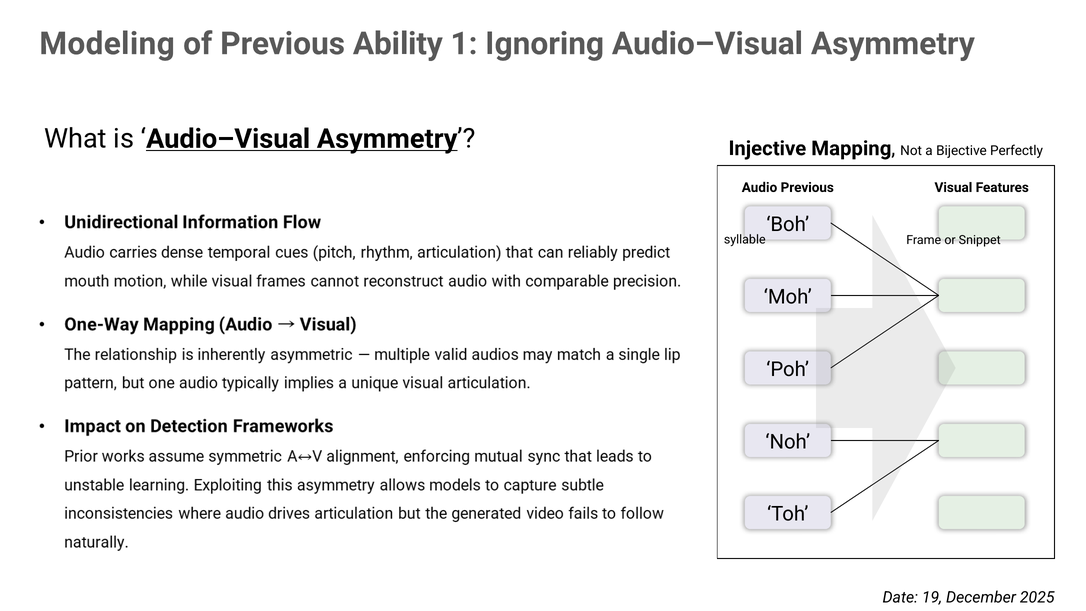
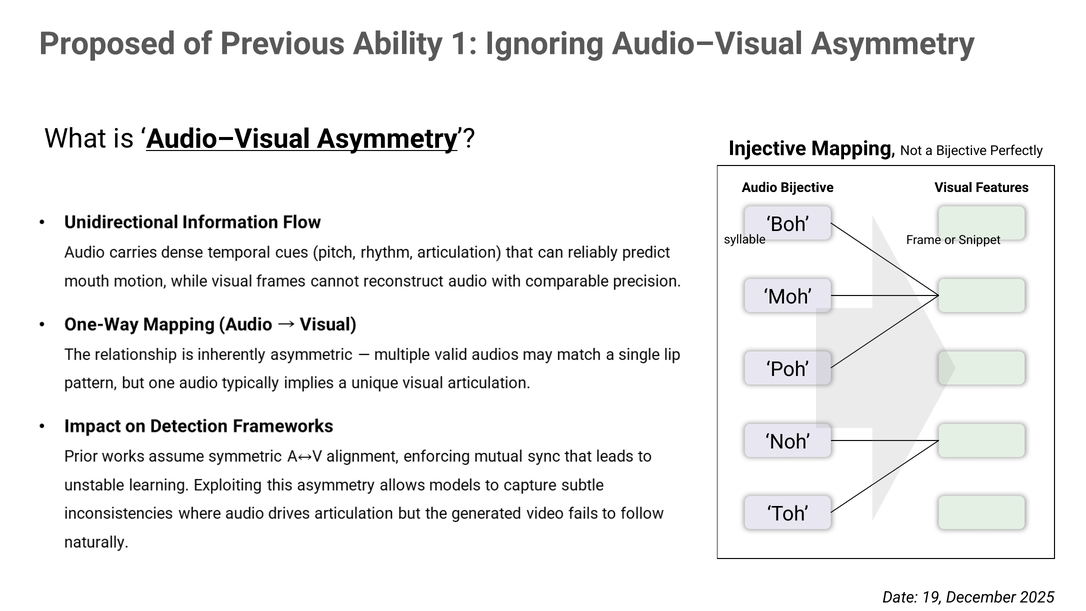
Modeling: Modeling -> Proposed
Audio Previous: Previous -> Bijective
